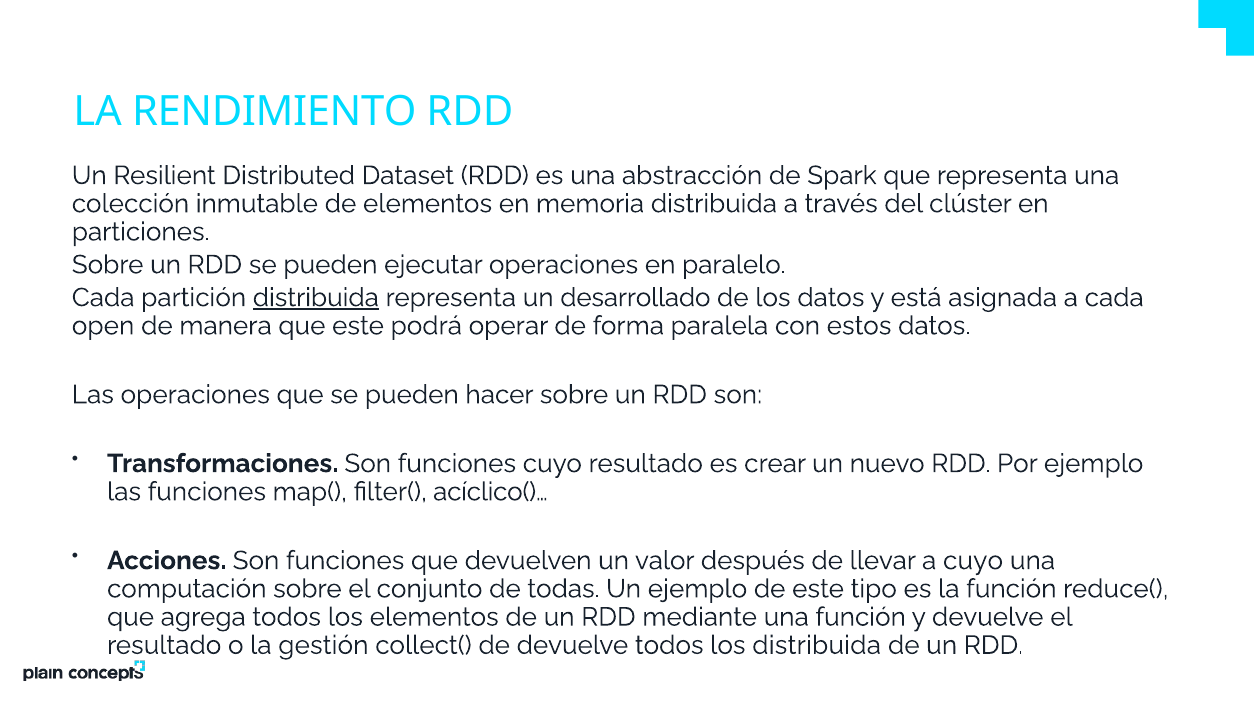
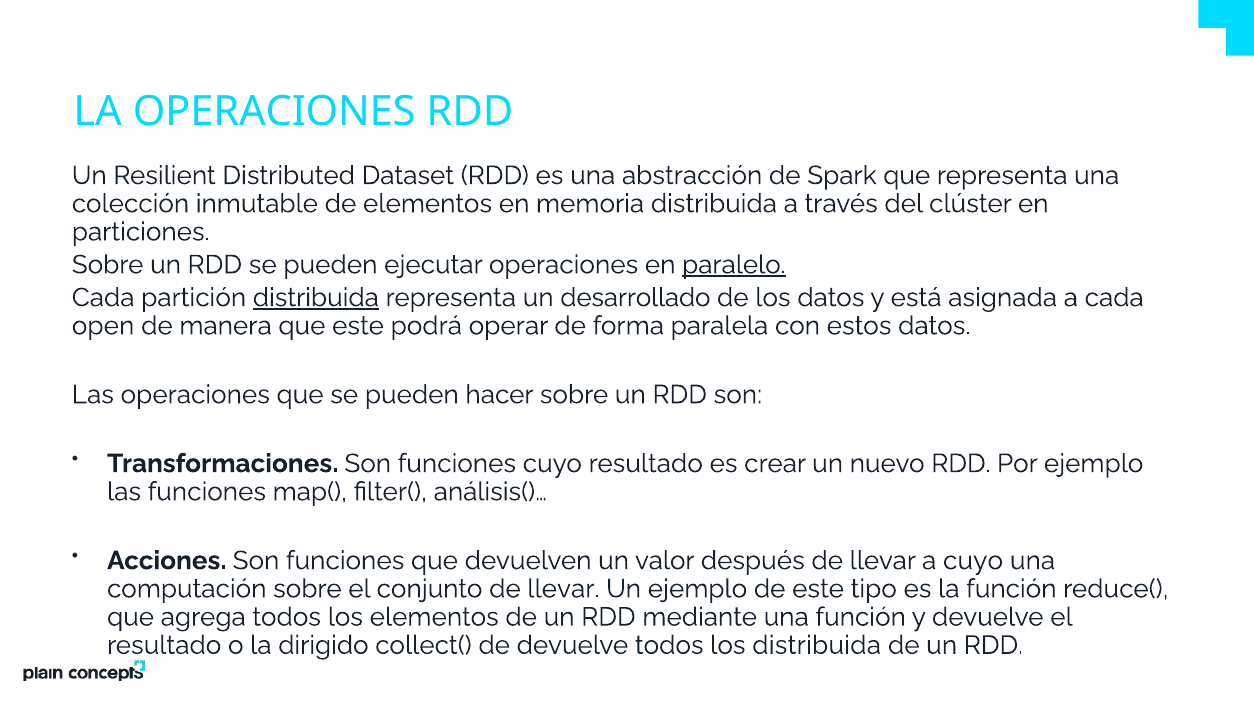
LA RENDIMIENTO: RENDIMIENTO -> OPERACIONES
paralelo underline: none -> present
acíclico()…: acíclico()… -> análisis()…
conjunto de todas: todas -> llevar
gestión: gestión -> dirigido
